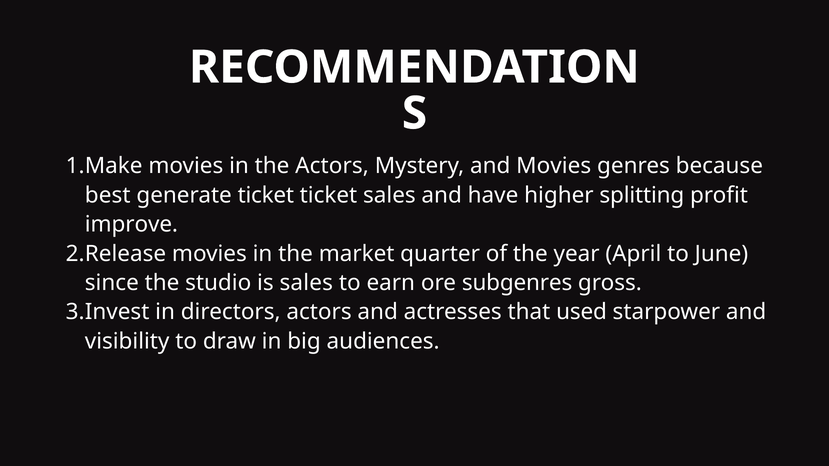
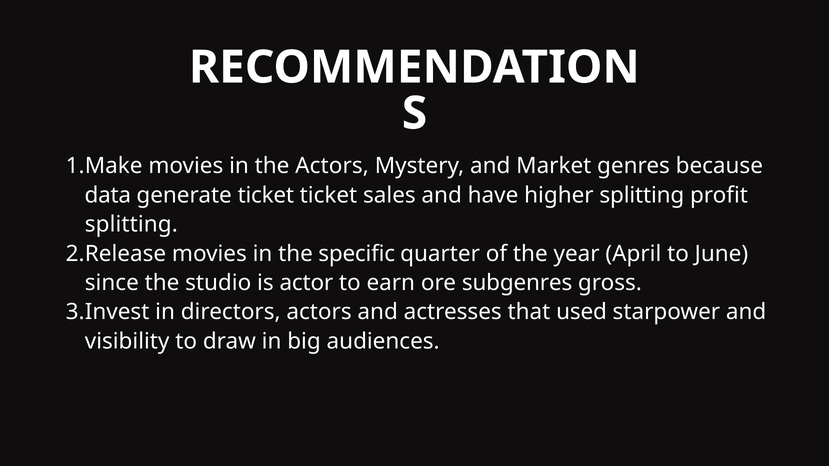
and Movies: Movies -> Market
best: best -> data
improve at (131, 225): improve -> splitting
market: market -> specific
is sales: sales -> actor
